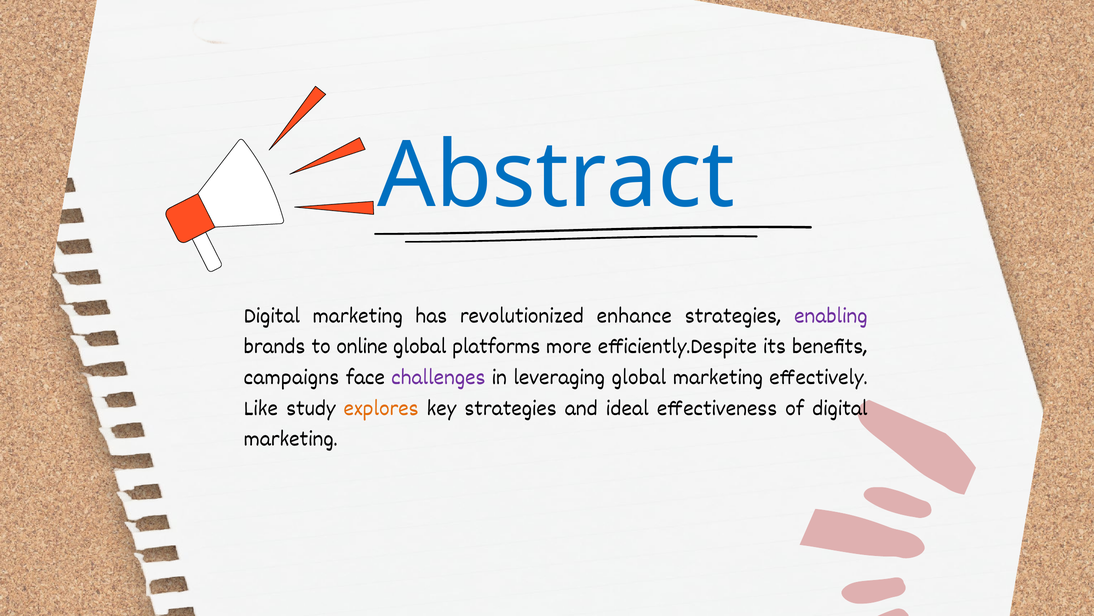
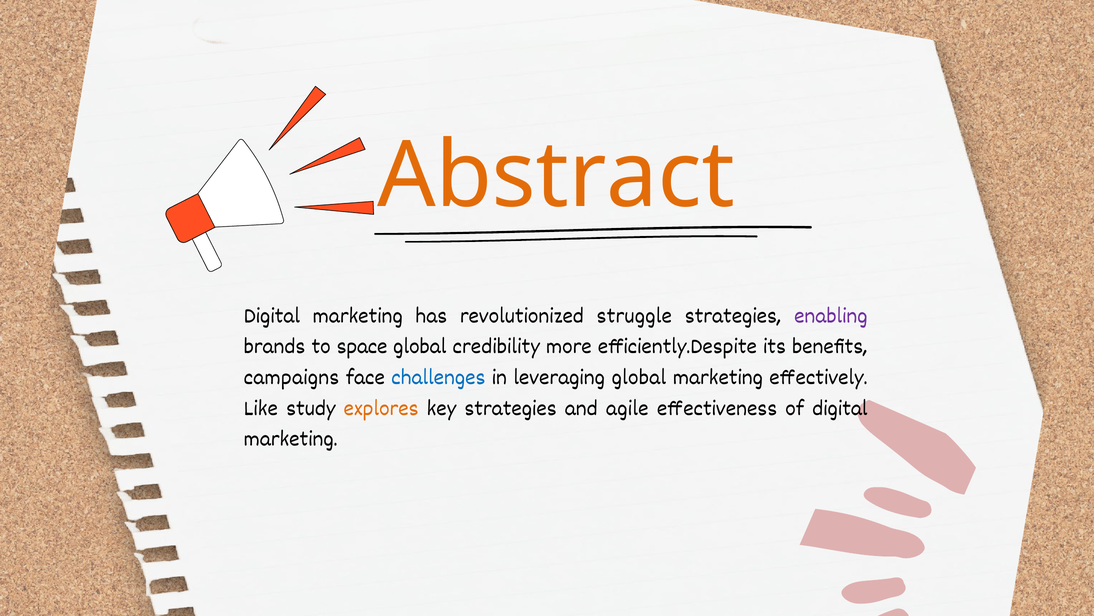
Abstract colour: blue -> orange
enhance: enhance -> struggle
online: online -> space
platforms: platforms -> credibility
challenges colour: purple -> blue
ideal: ideal -> agile
